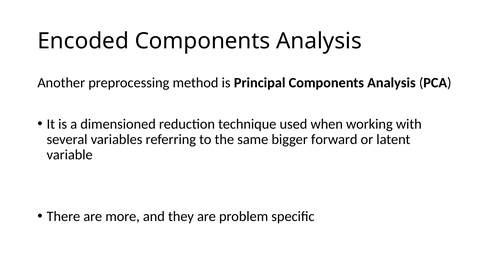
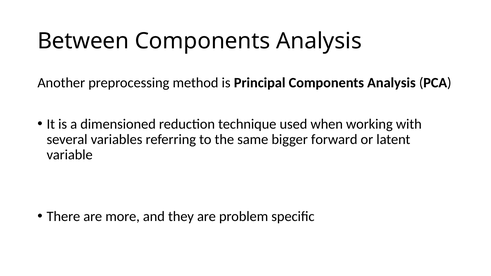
Encoded: Encoded -> Between
